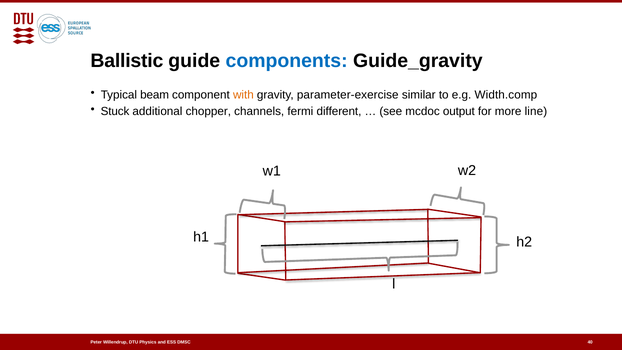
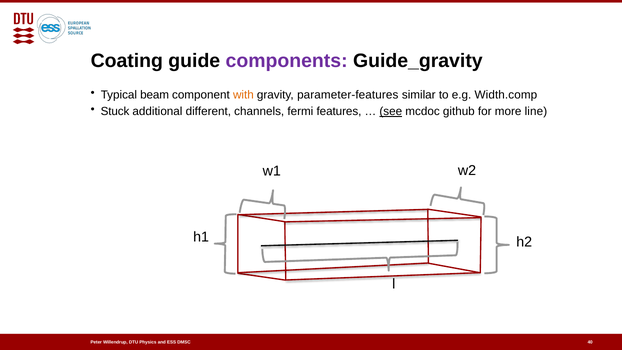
Ballistic: Ballistic -> Coating
components colour: blue -> purple
parameter-exercise: parameter-exercise -> parameter-features
chopper: chopper -> different
different: different -> features
see underline: none -> present
output: output -> github
